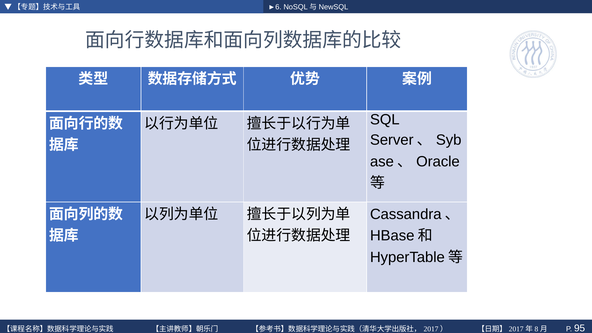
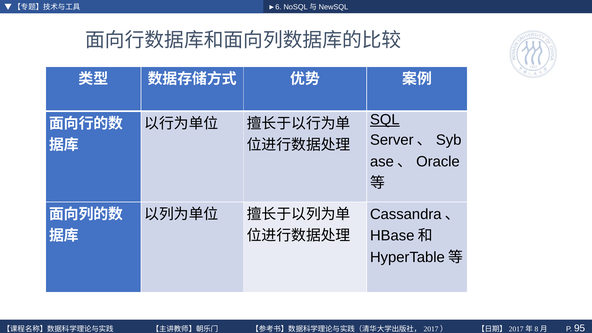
SQL underline: none -> present
